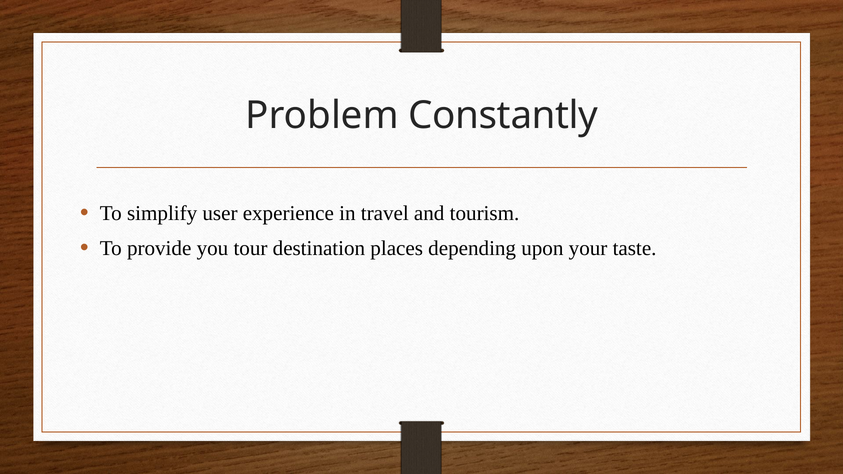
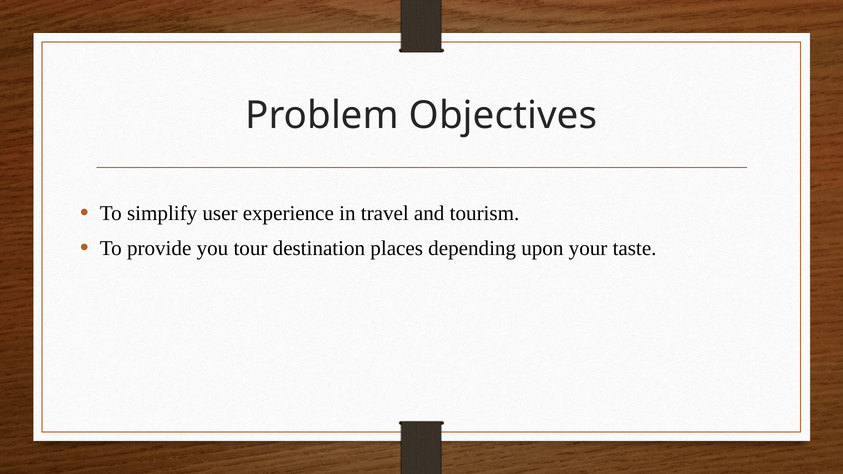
Constantly: Constantly -> Objectives
